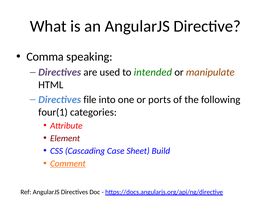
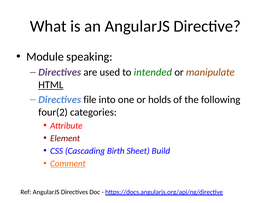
Comma: Comma -> Module
HTML underline: none -> present
ports: ports -> holds
four(1: four(1 -> four(2
Case: Case -> Birth
